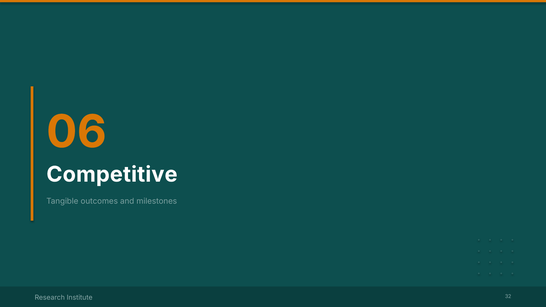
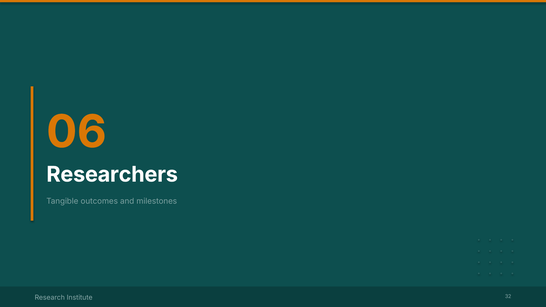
Competitive: Competitive -> Researchers
